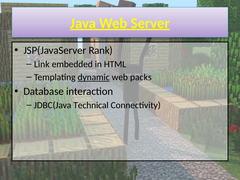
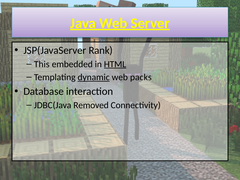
Link: Link -> This
HTML underline: none -> present
Technical: Technical -> Removed
